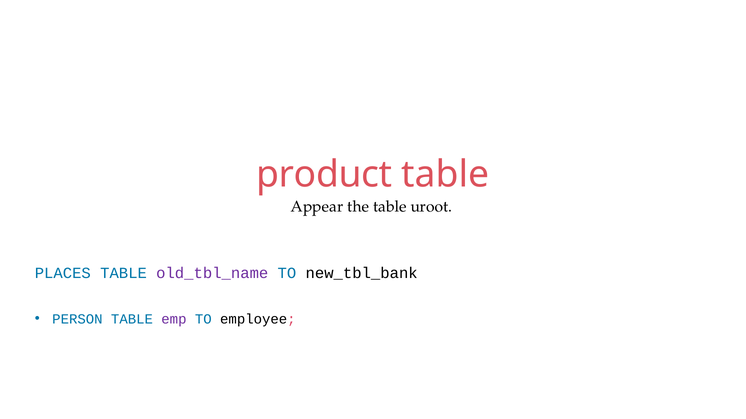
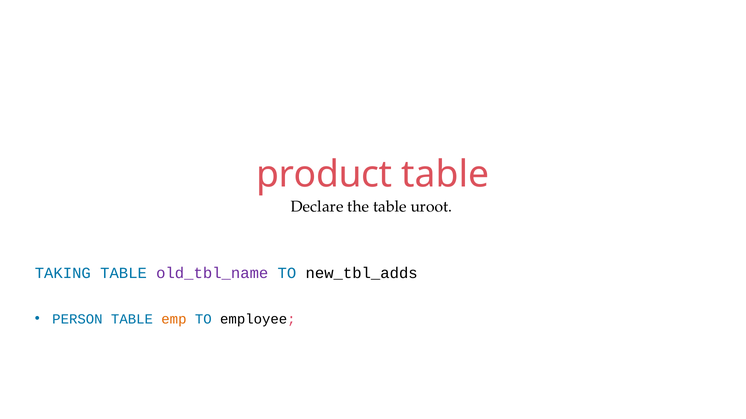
Appear: Appear -> Declare
PLACES: PLACES -> TAKING
new_tbl_bank: new_tbl_bank -> new_tbl_adds
emp colour: purple -> orange
